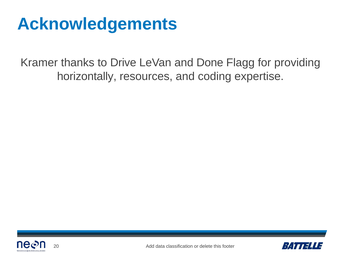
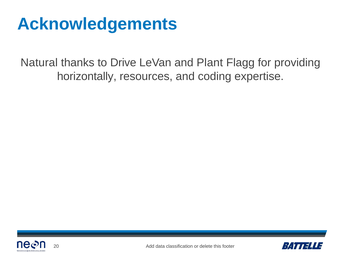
Kramer: Kramer -> Natural
Done: Done -> Plant
